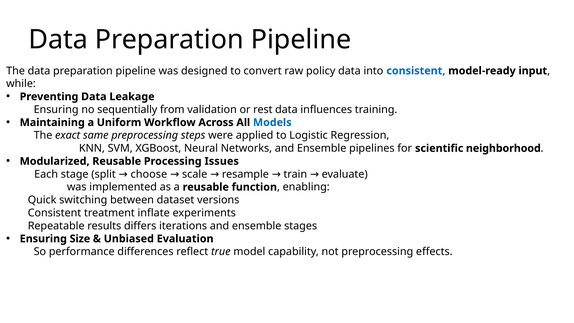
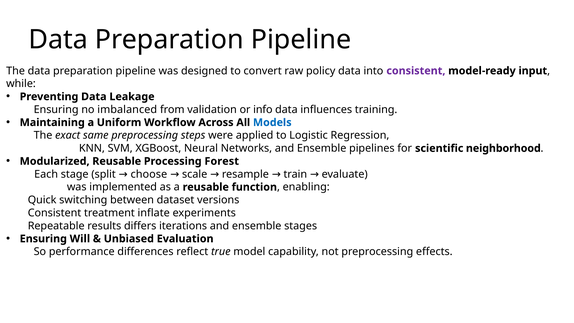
consistent at (416, 71) colour: blue -> purple
sequentially: sequentially -> imbalanced
rest: rest -> info
Issues: Issues -> Forest
Size: Size -> Will
